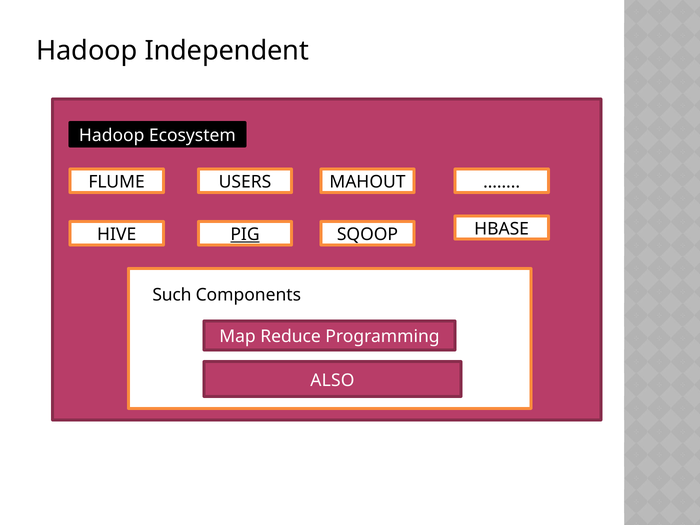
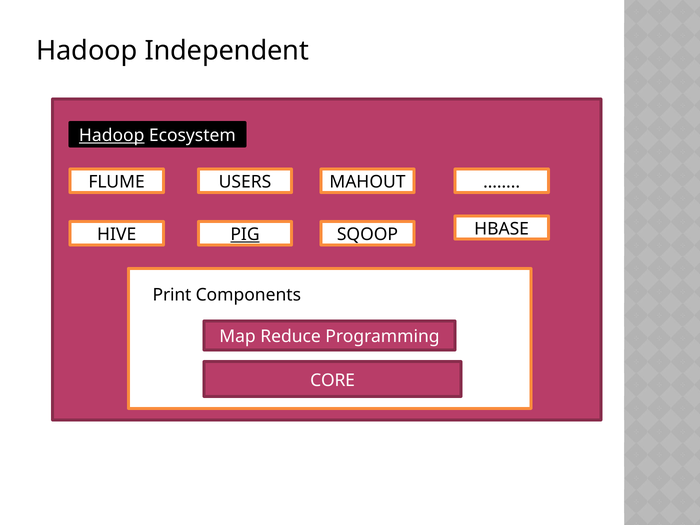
Hadoop at (112, 135) underline: none -> present
Such: Such -> Print
ALSO: ALSO -> CORE
